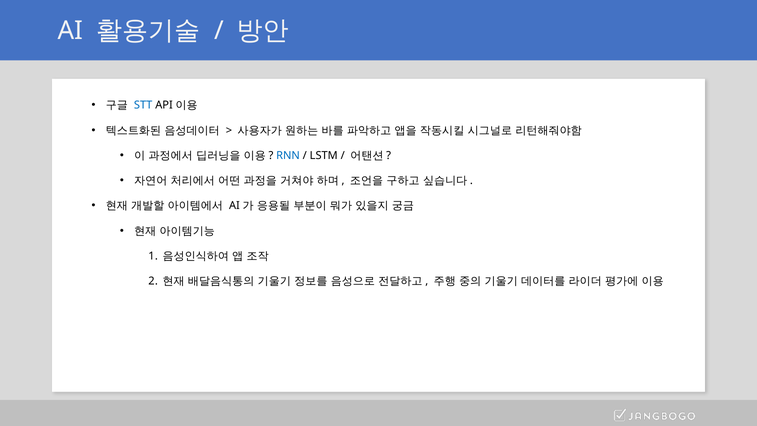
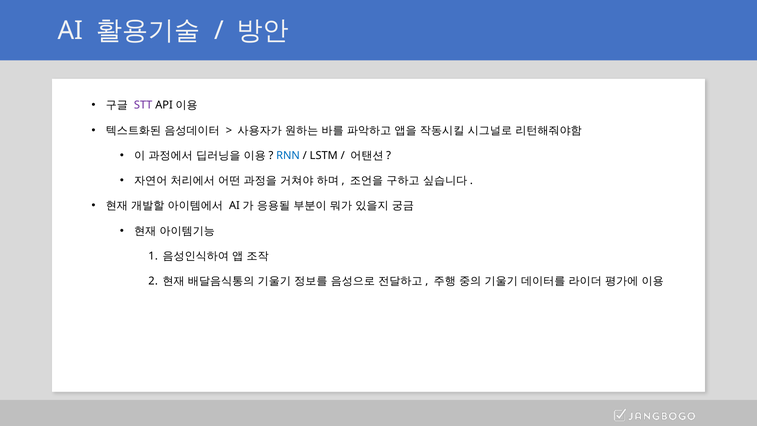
STT colour: blue -> purple
